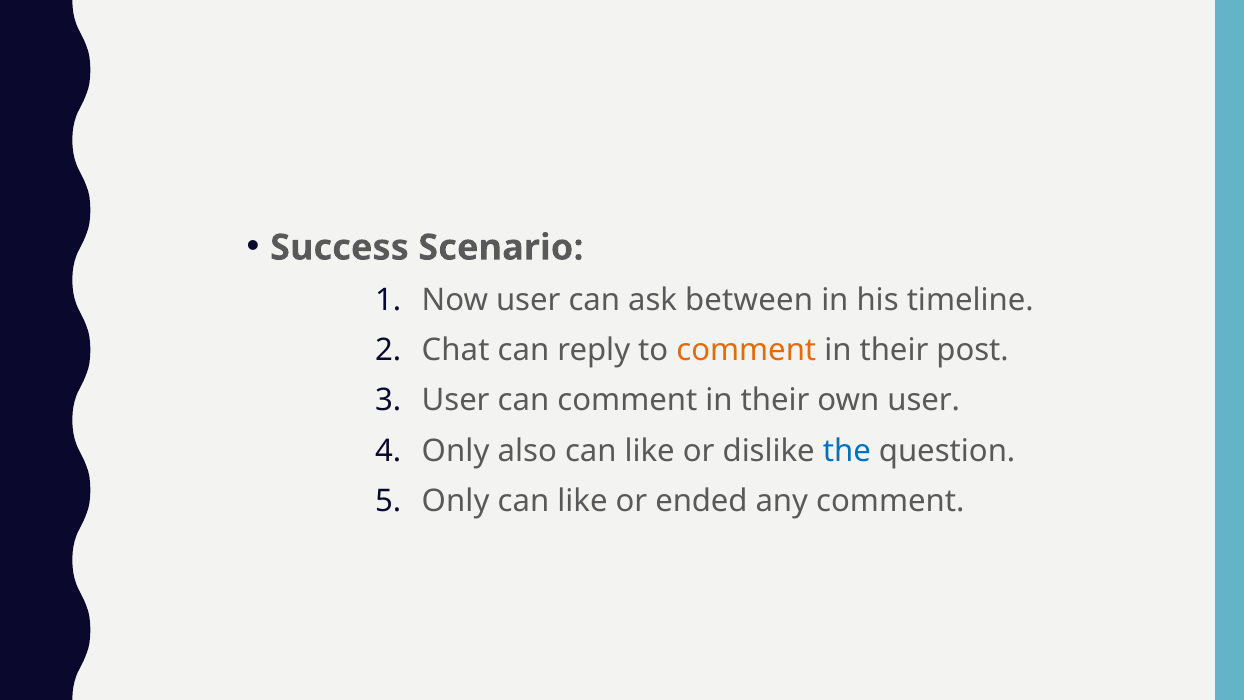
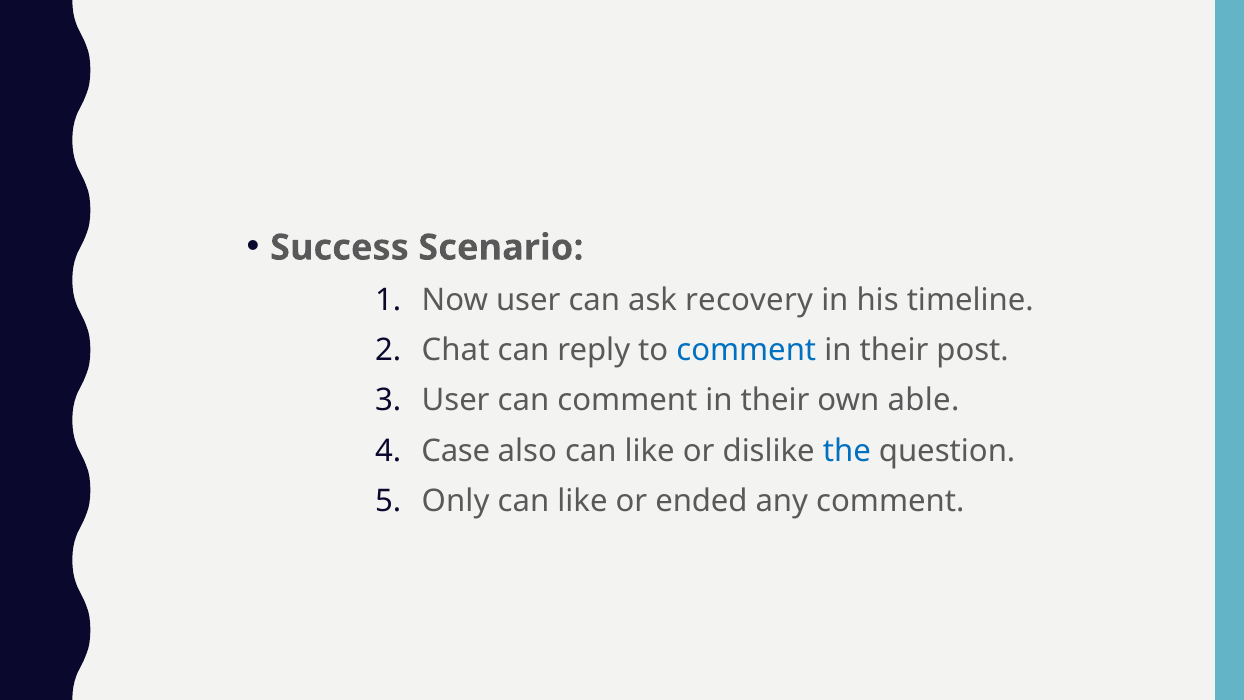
between: between -> recovery
comment at (746, 350) colour: orange -> blue
own user: user -> able
Only at (456, 451): Only -> Case
